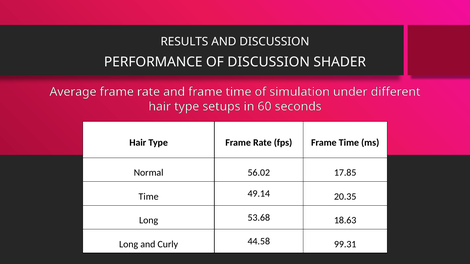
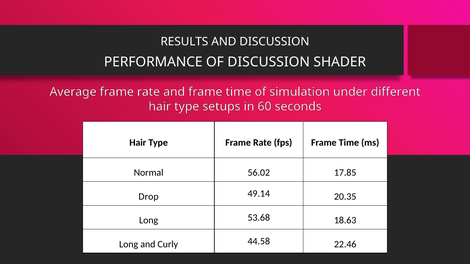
Time at (149, 197): Time -> Drop
99.31: 99.31 -> 22.46
